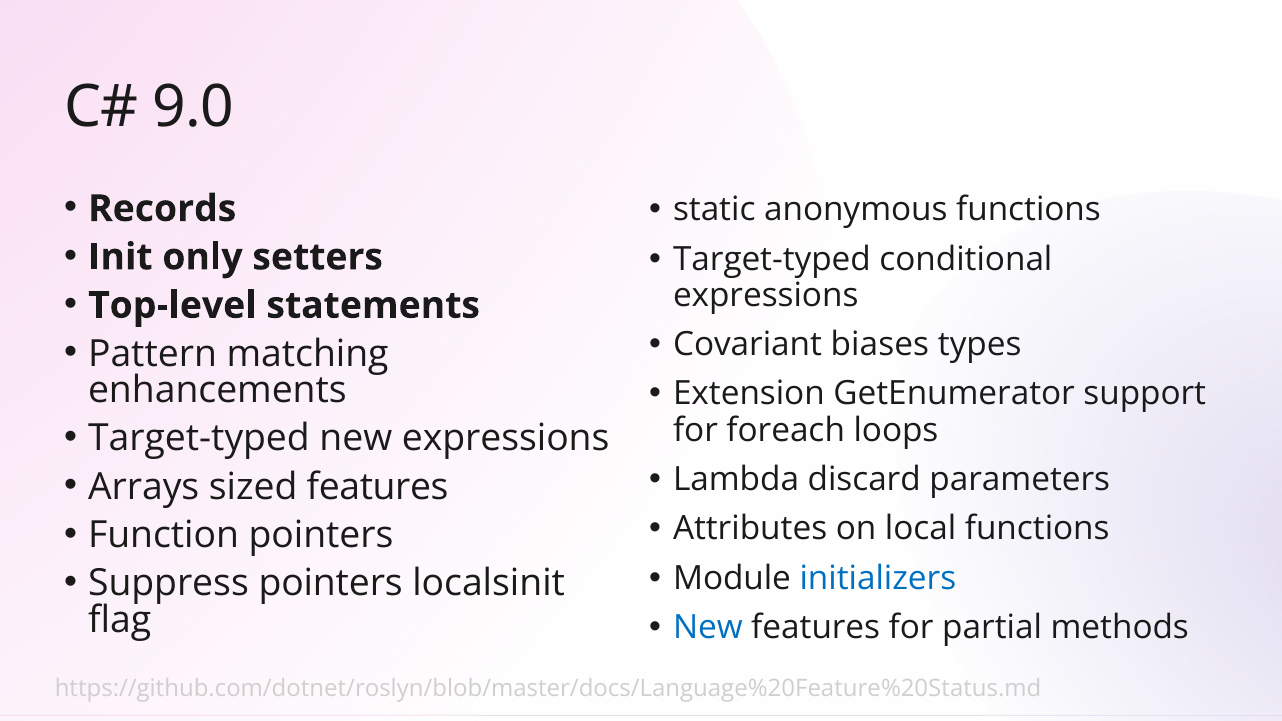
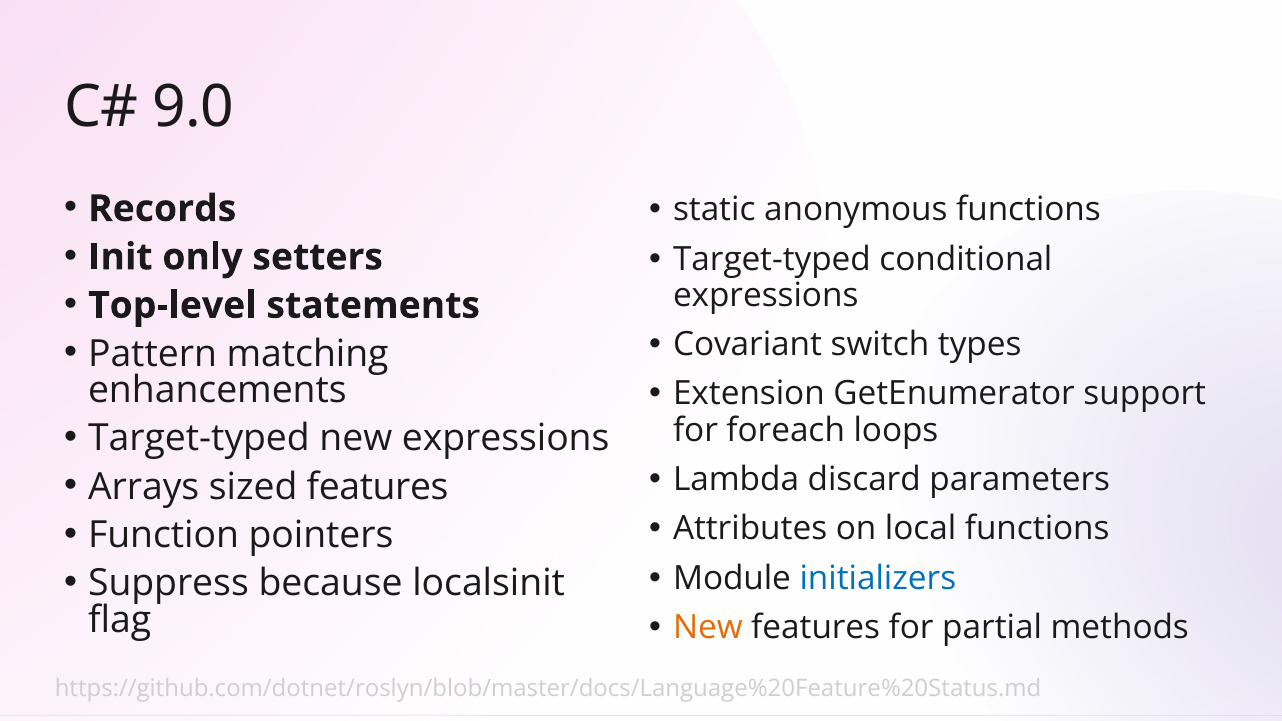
biases: biases -> switch
Suppress pointers: pointers -> because
New at (708, 628) colour: blue -> orange
